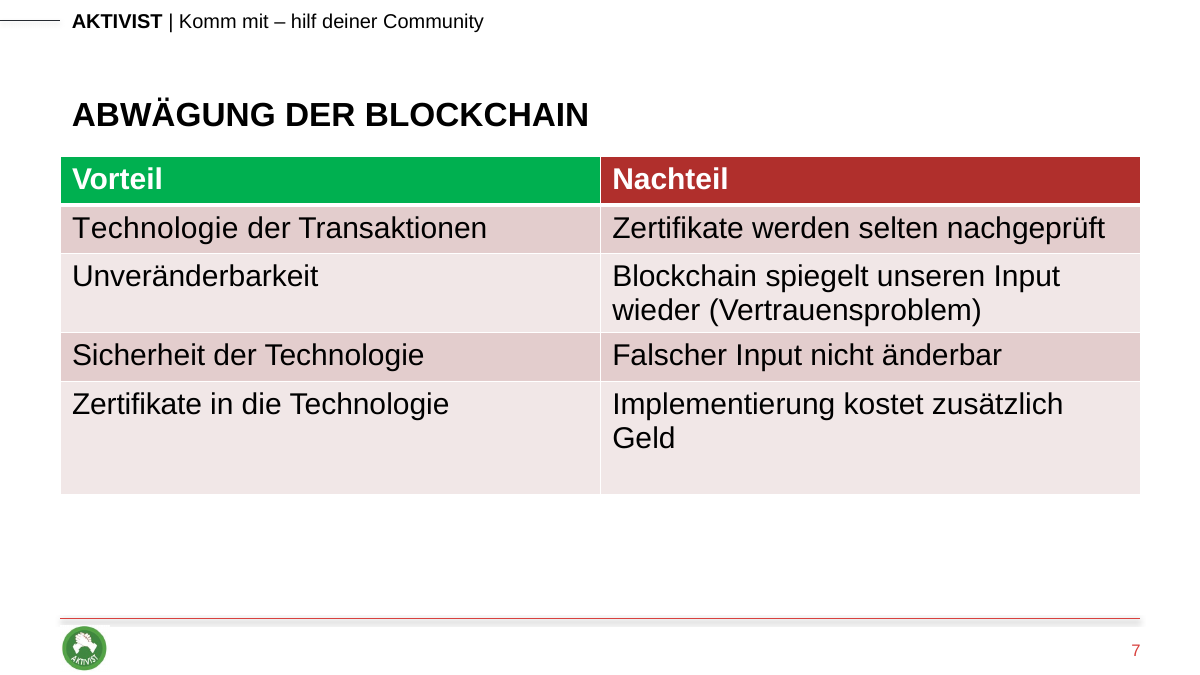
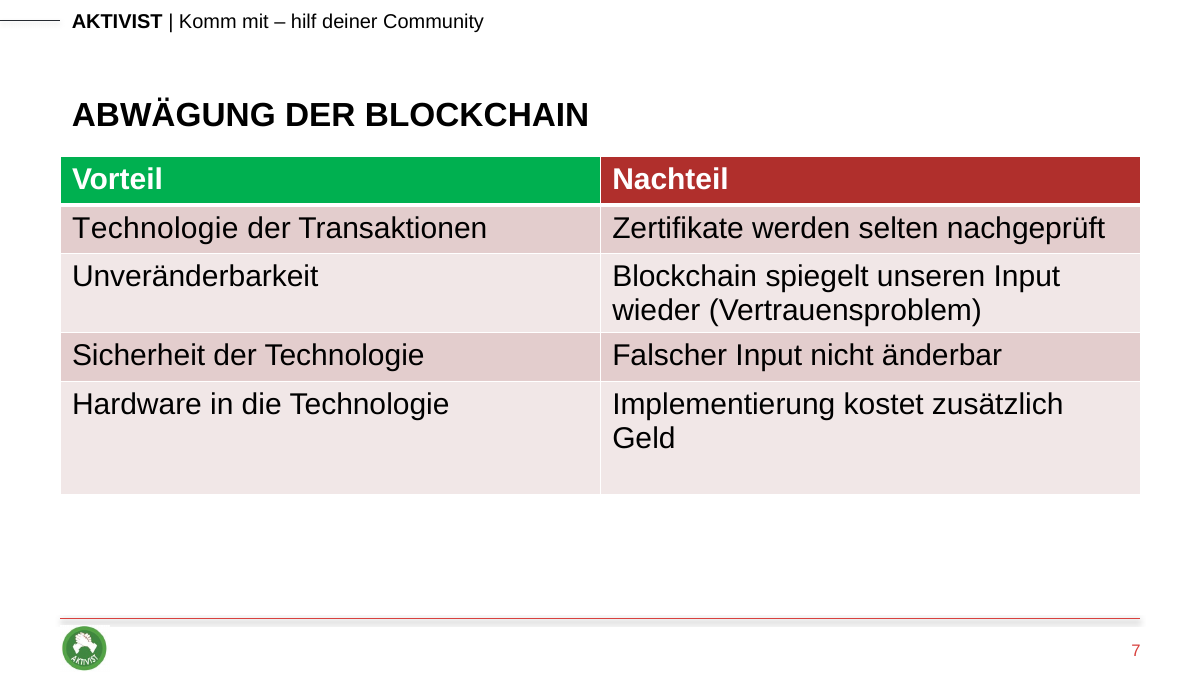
Zertifikate at (137, 405): Zertifikate -> Hardware
